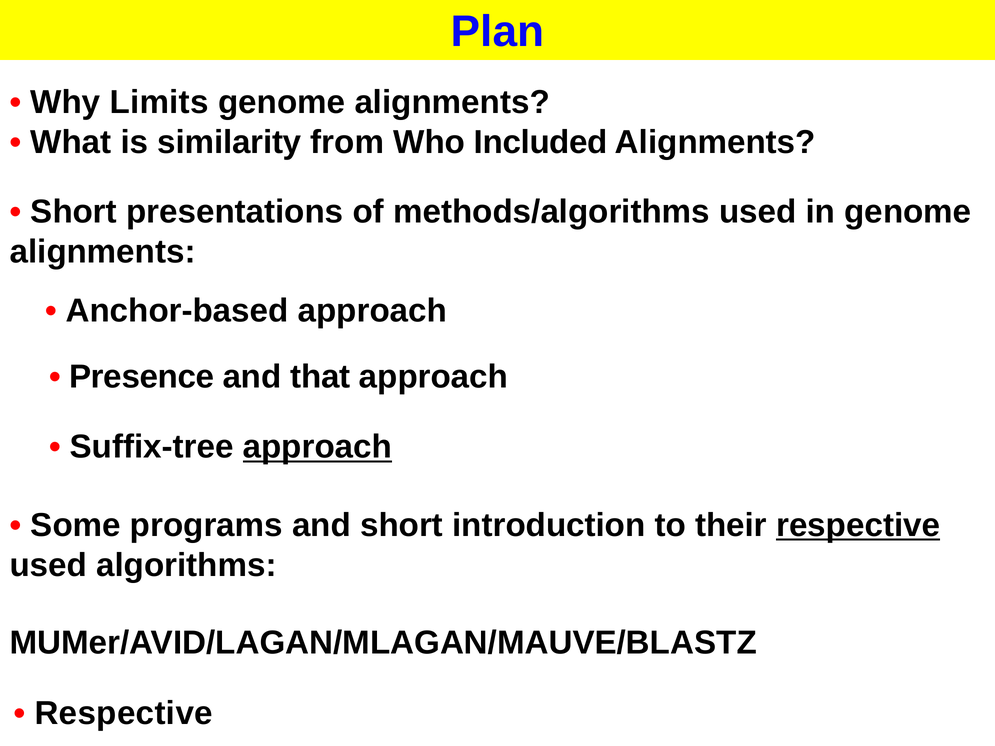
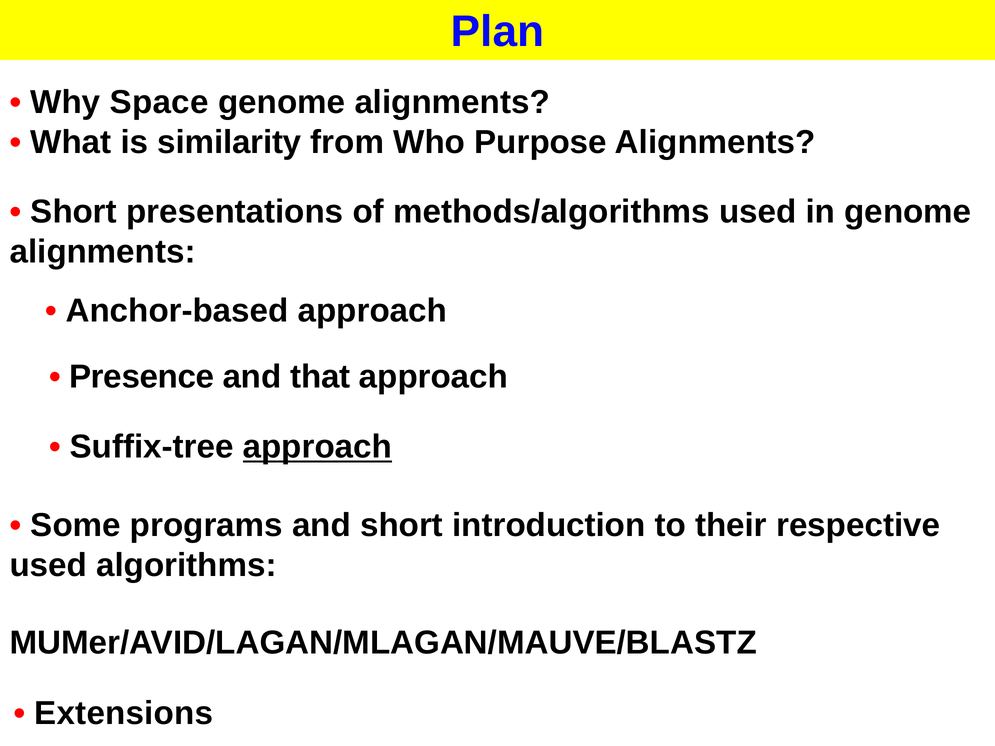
Limits: Limits -> Space
Included: Included -> Purpose
respective at (858, 526) underline: present -> none
Respective at (124, 714): Respective -> Extensions
